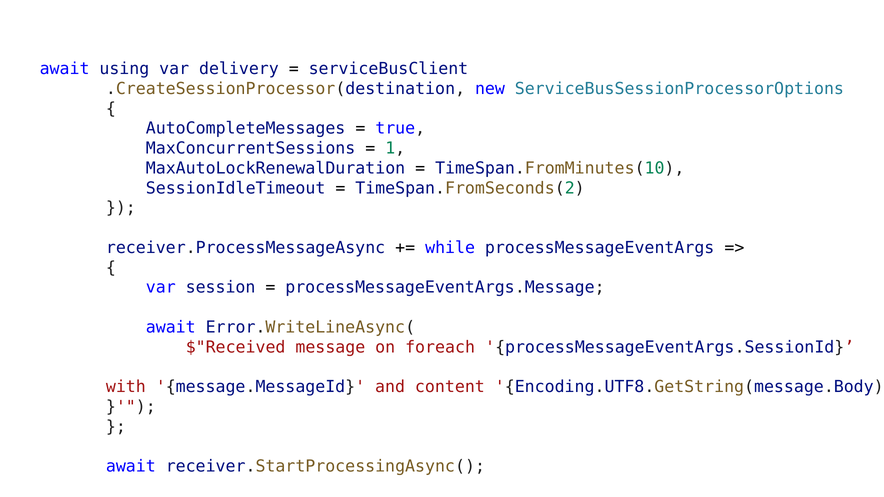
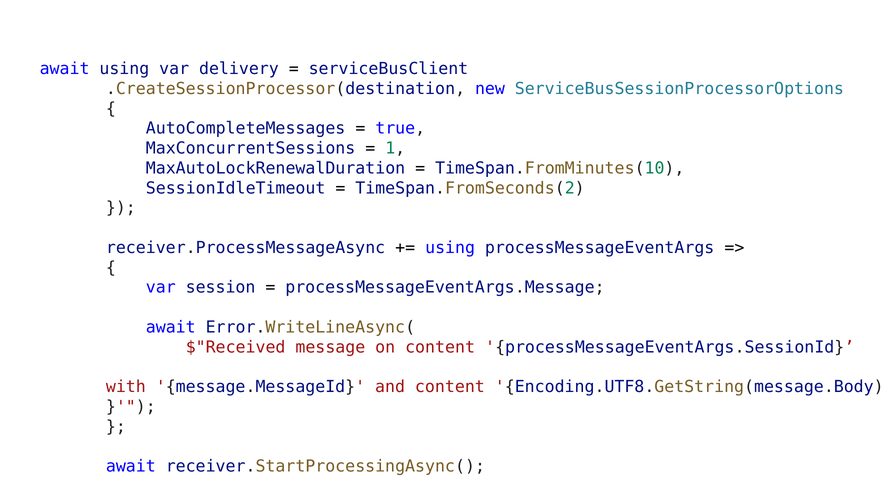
while at (450, 248): while -> using
on foreach: foreach -> content
